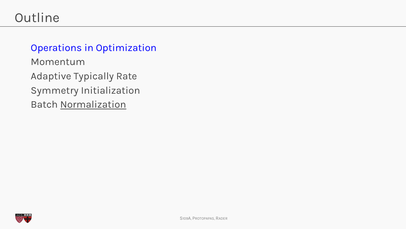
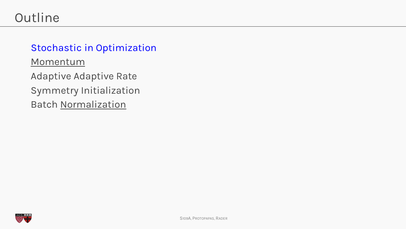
Operations: Operations -> Stochastic
Momentum underline: none -> present
Adaptive Typically: Typically -> Adaptive
